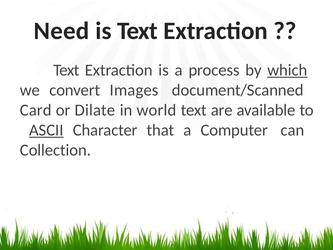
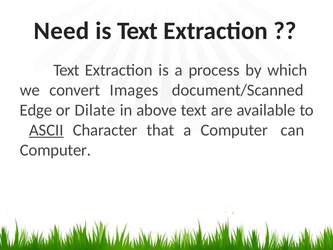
which underline: present -> none
Card: Card -> Edge
world: world -> above
Collection at (55, 150): Collection -> Computer
